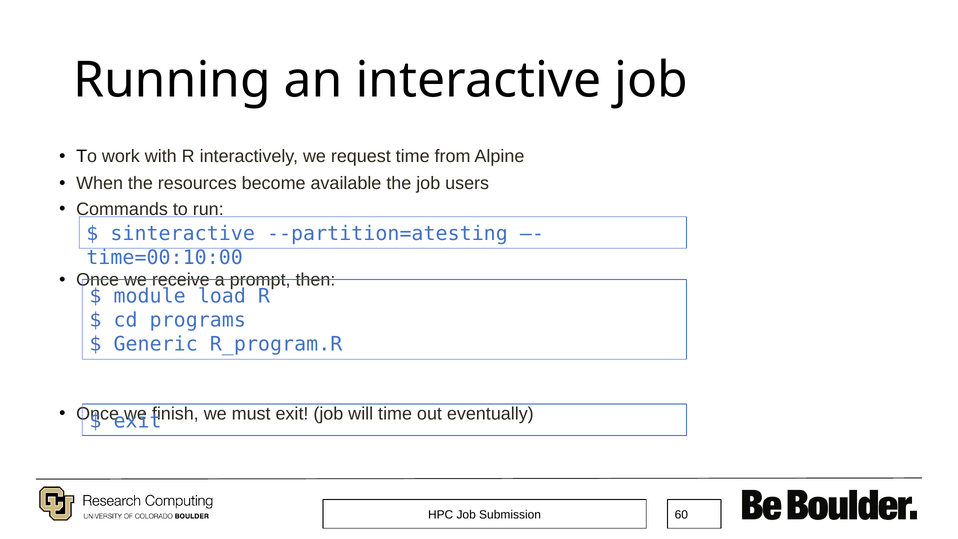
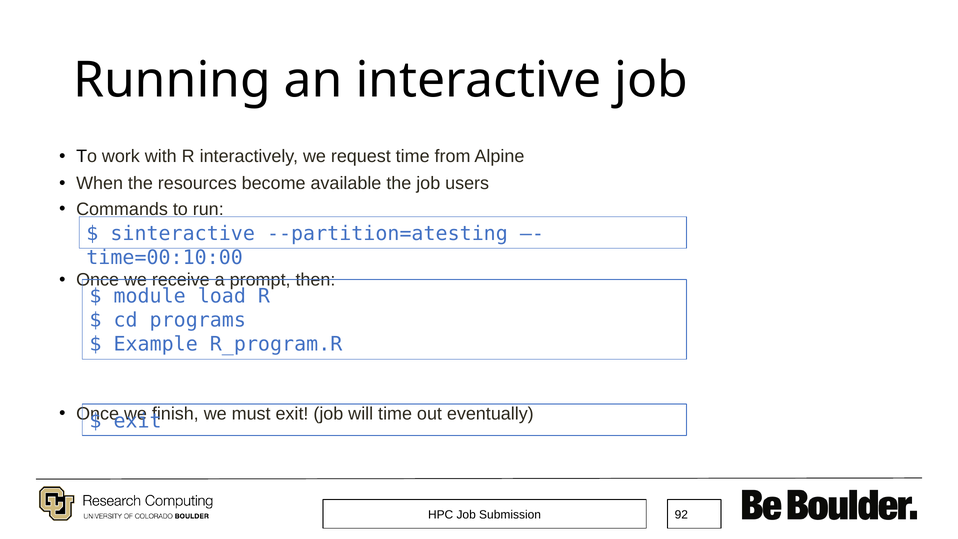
Generic: Generic -> Example
60: 60 -> 92
